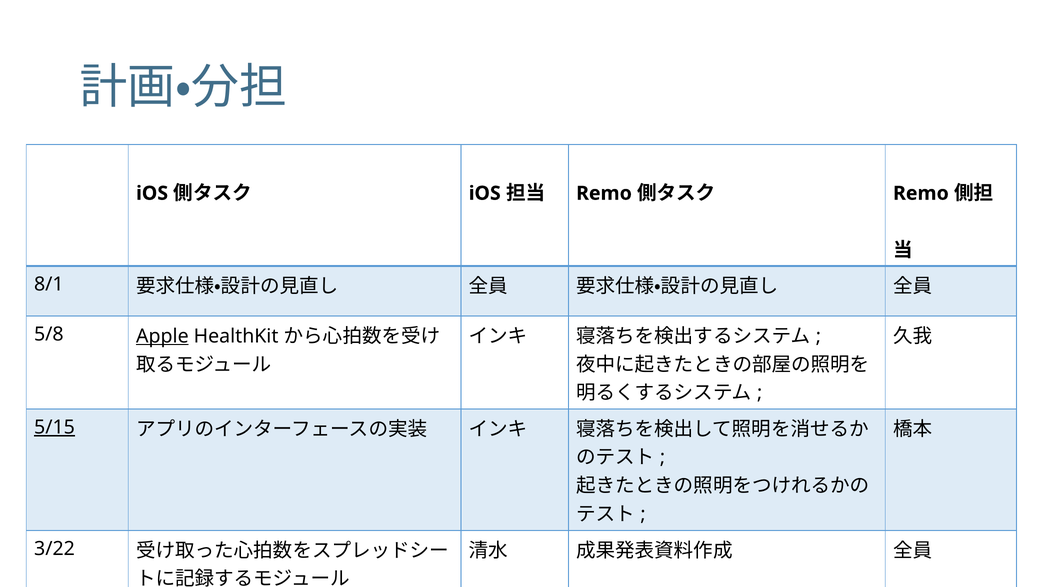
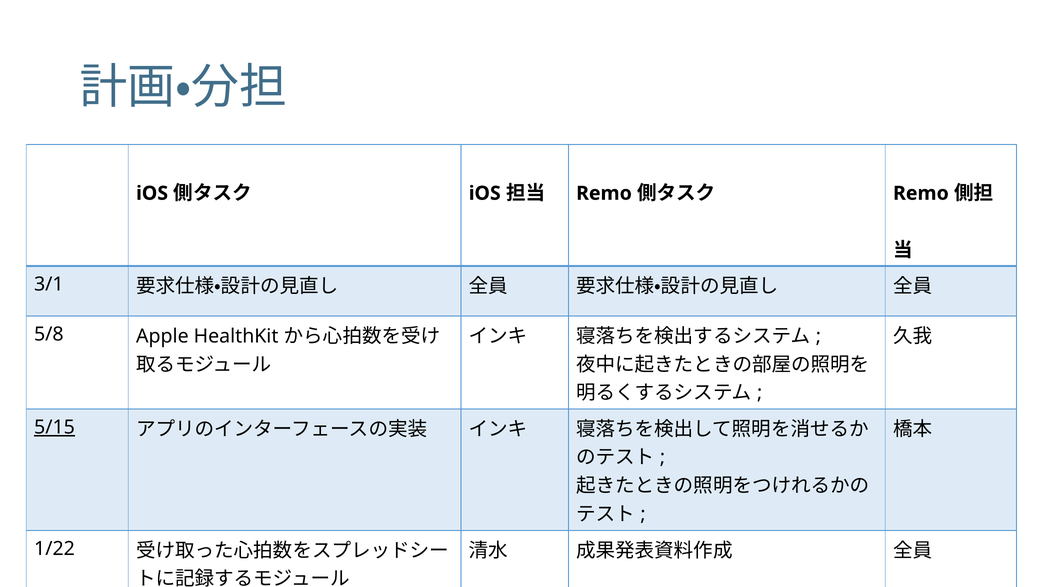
8/1: 8/1 -> 3/1
Apple underline: present -> none
3/22: 3/22 -> 1/22
